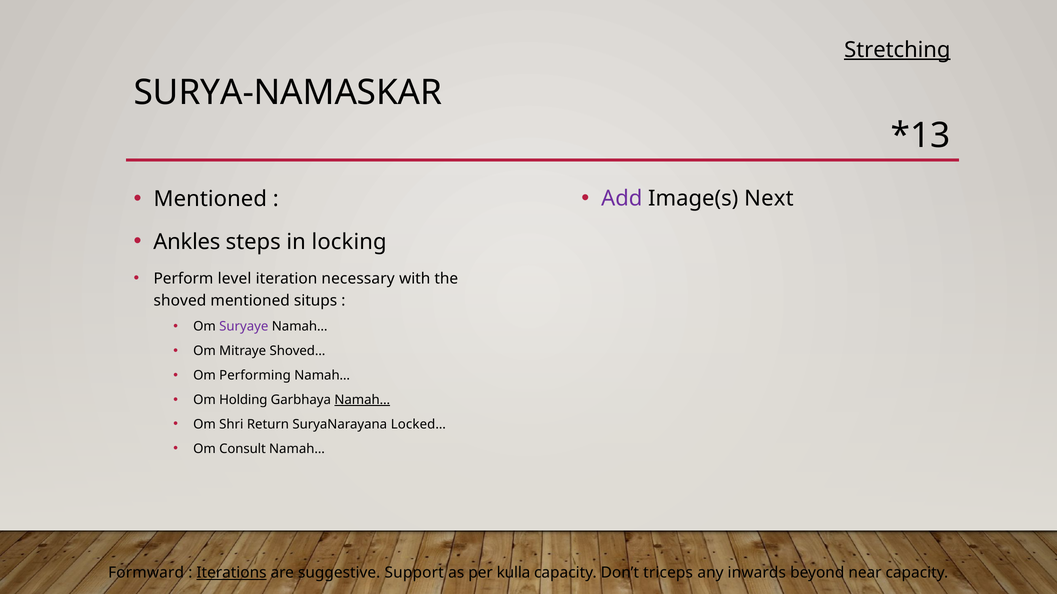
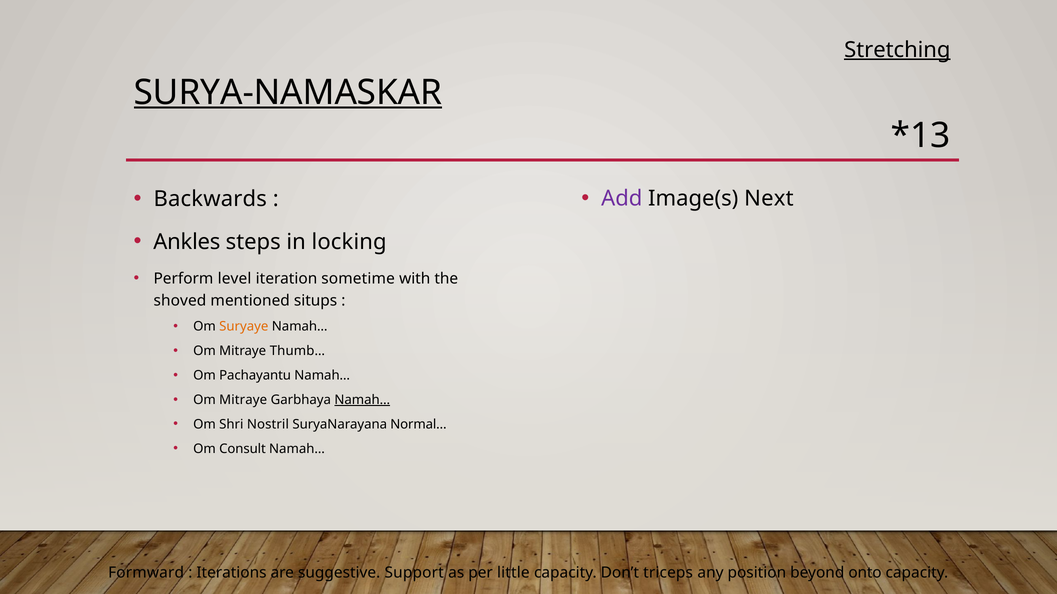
SURYA-NAMASKAR underline: none -> present
Mentioned at (210, 199): Mentioned -> Backwards
necessary: necessary -> sometime
Suryaye colour: purple -> orange
Shoved…: Shoved… -> Thumb…
Performing: Performing -> Pachayantu
Holding at (243, 400): Holding -> Mitraye
Return: Return -> Nostril
Locked…: Locked… -> Normal…
Iterations underline: present -> none
kulla: kulla -> little
inwards: inwards -> position
near: near -> onto
